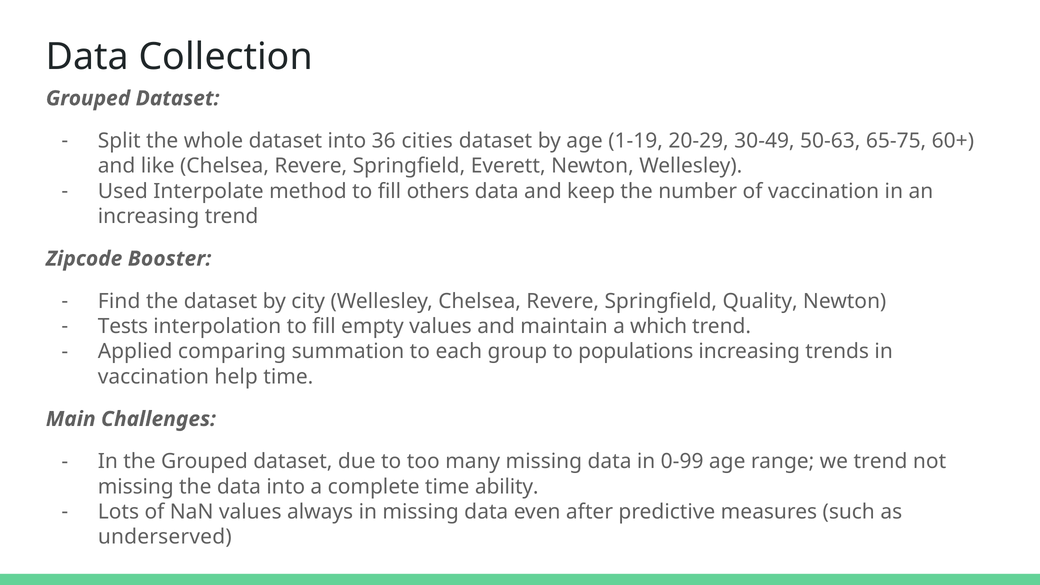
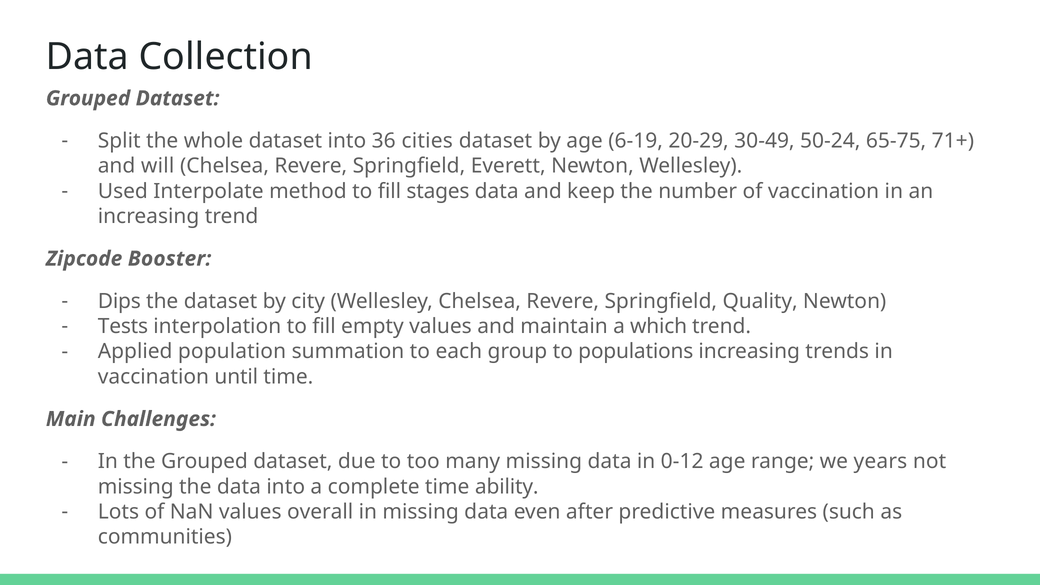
1-19: 1-19 -> 6-19
50-63: 50-63 -> 50-24
60+: 60+ -> 71+
like: like -> will
others: others -> stages
Find: Find -> Dips
comparing: comparing -> population
help: help -> until
0-99: 0-99 -> 0-12
we trend: trend -> years
always: always -> overall
underserved: underserved -> communities
